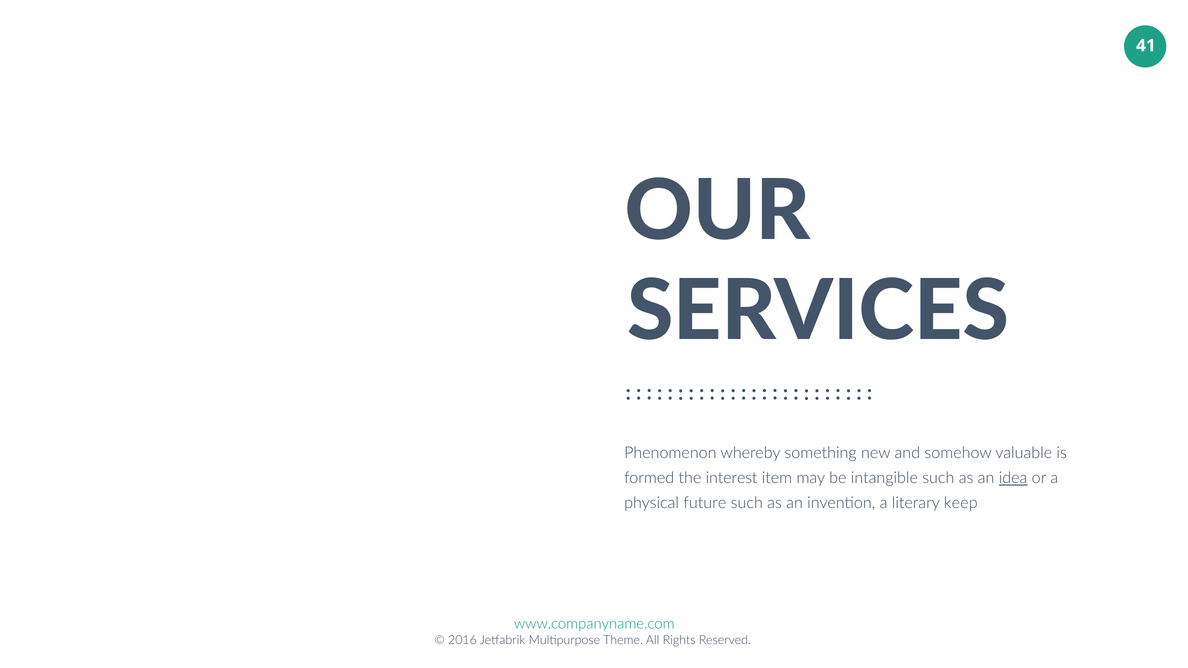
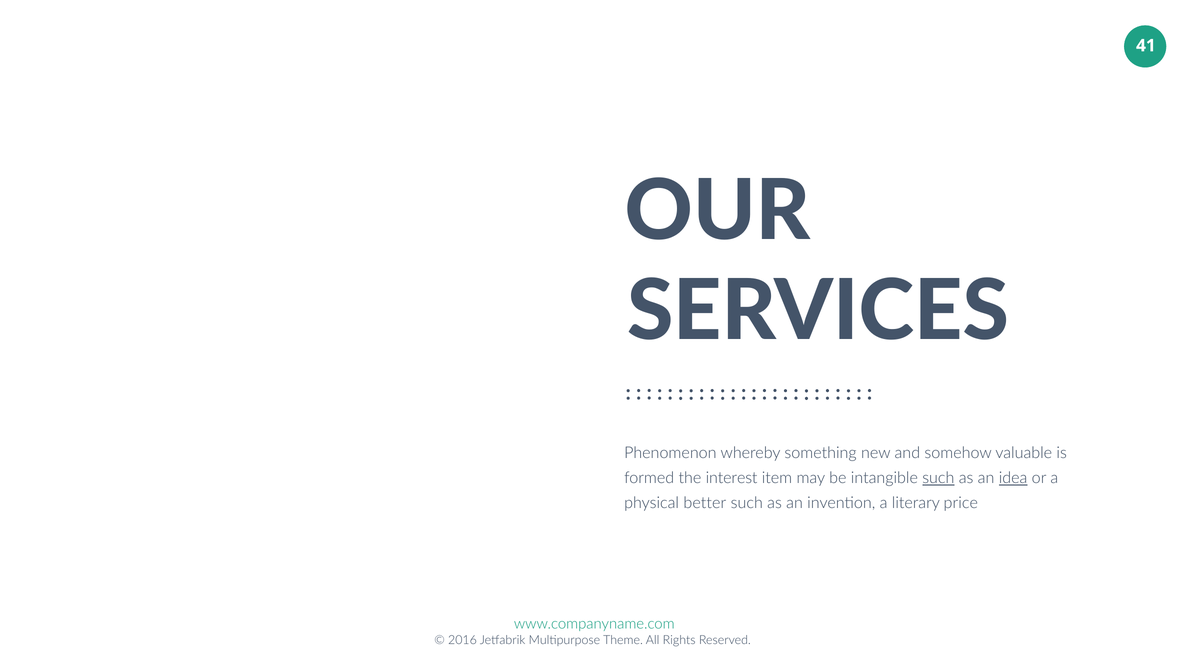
such at (938, 478) underline: none -> present
future: future -> better
keep: keep -> price
